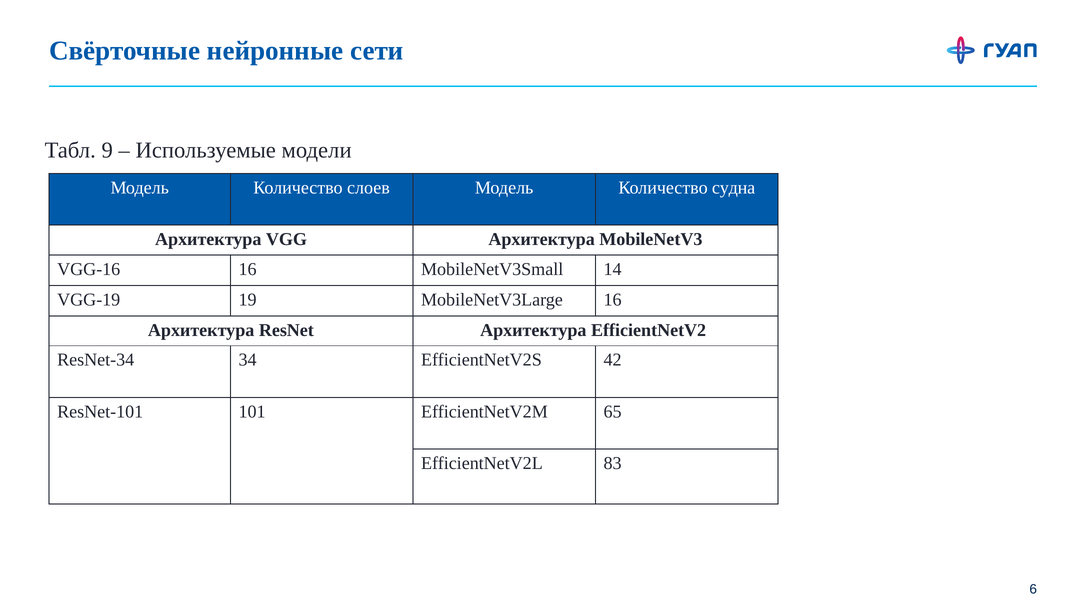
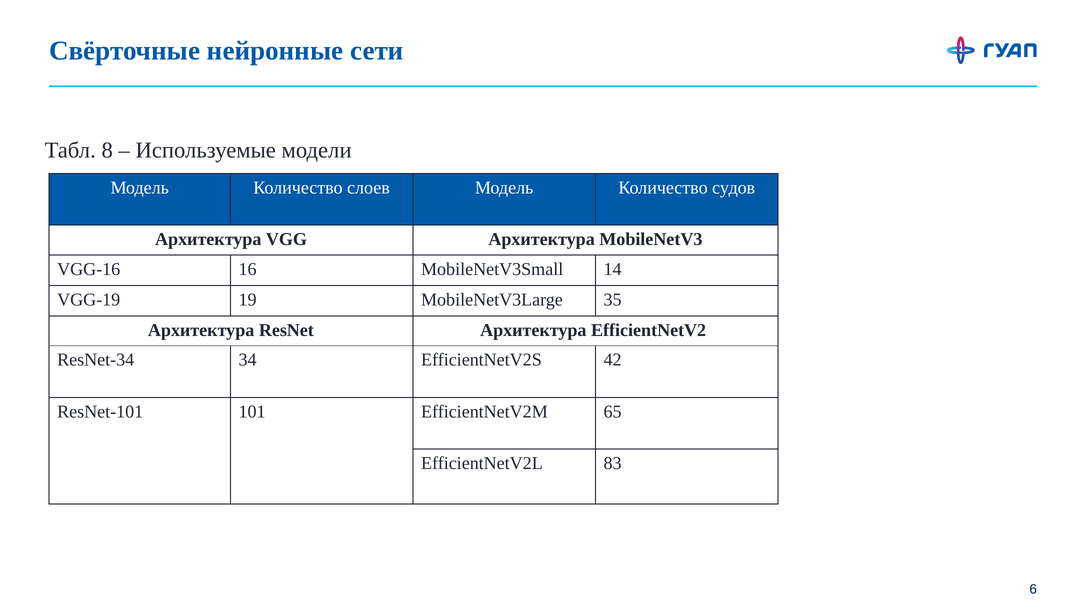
9: 9 -> 8
судна: судна -> судов
MobileNetV3Large 16: 16 -> 35
